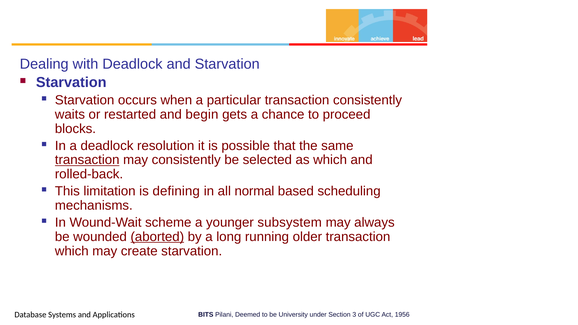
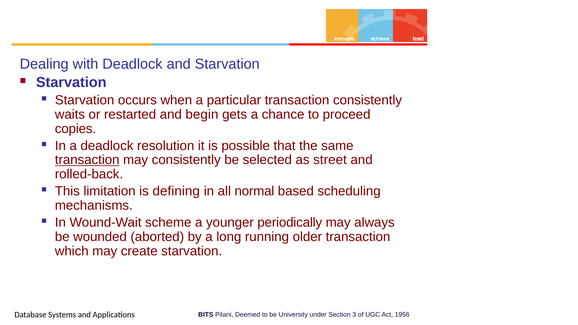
blocks: blocks -> copies
as which: which -> street
subsystem: subsystem -> periodically
aborted underline: present -> none
